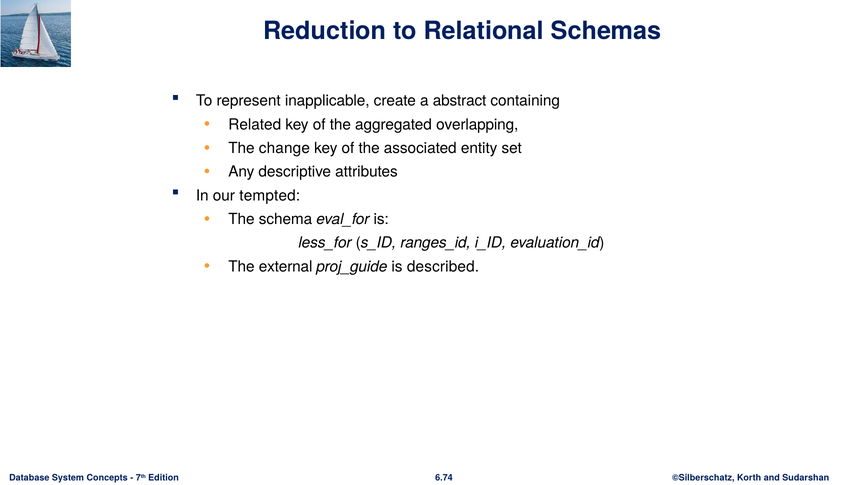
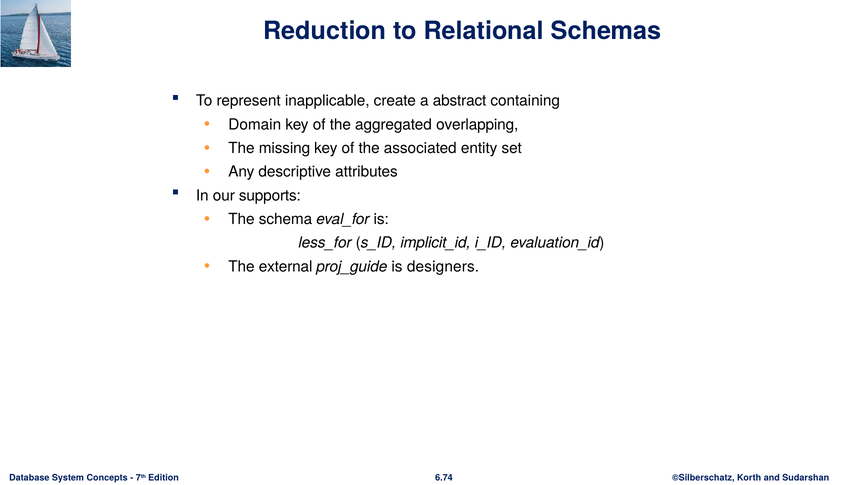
Related: Related -> Domain
change: change -> missing
tempted: tempted -> supports
ranges_id: ranges_id -> implicit_id
described: described -> designers
